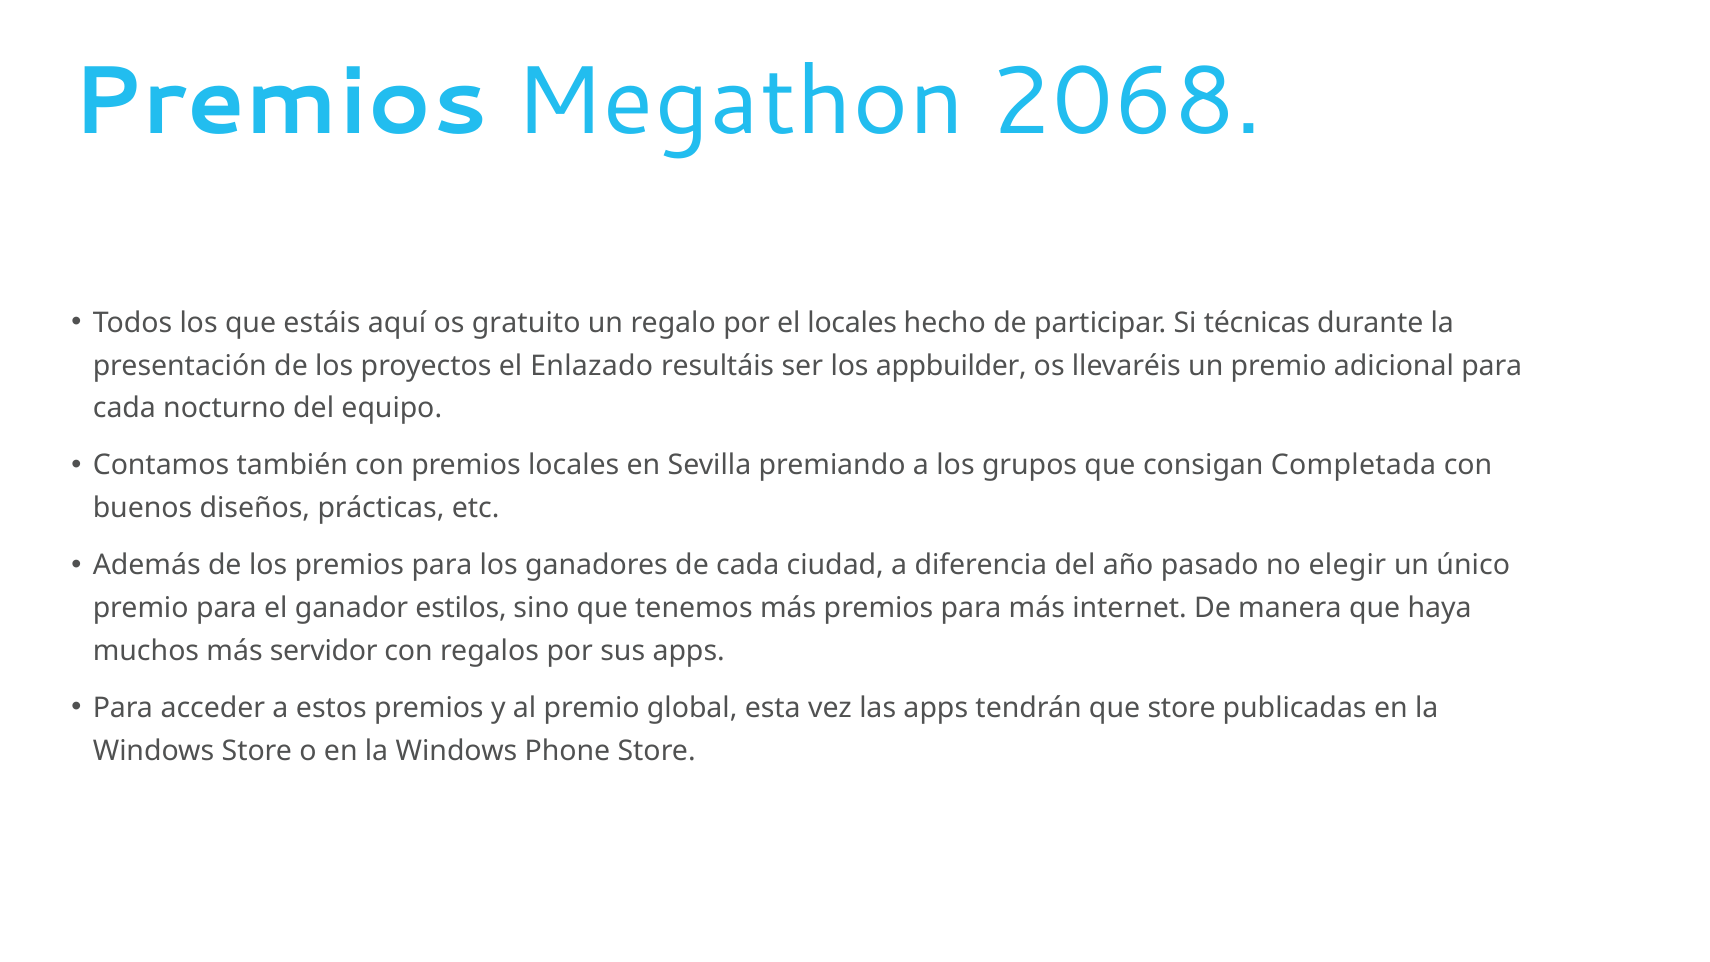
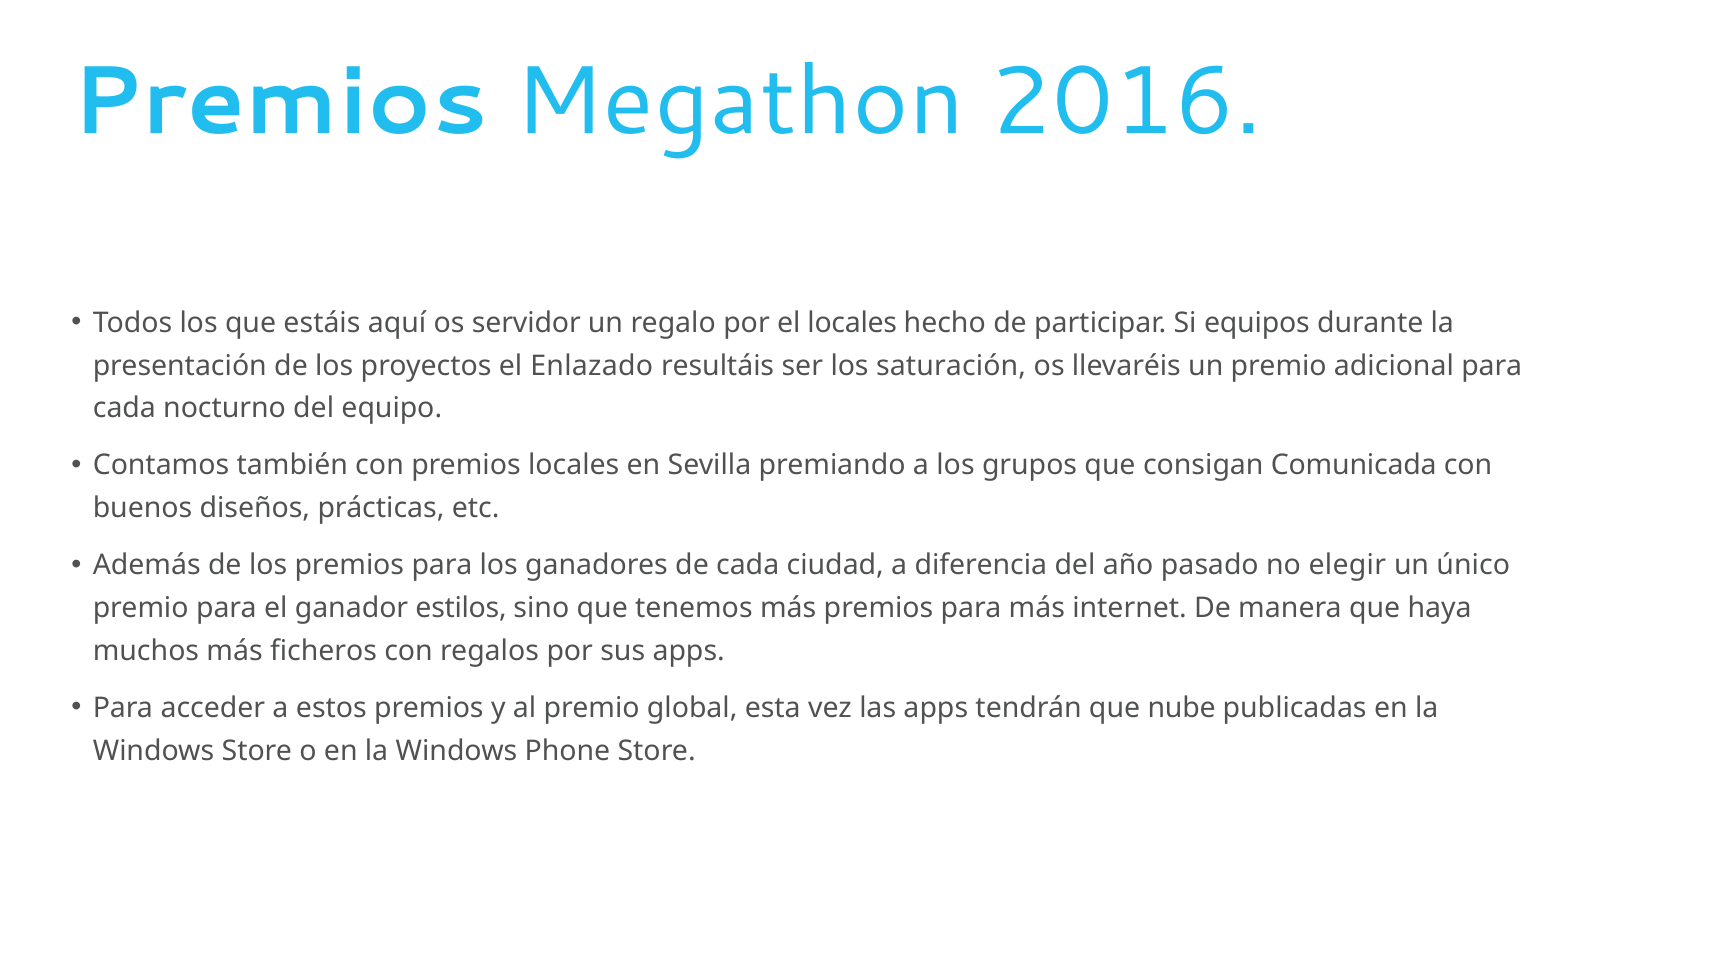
2068: 2068 -> 2016
gratuito: gratuito -> servidor
técnicas: técnicas -> equipos
appbuilder: appbuilder -> saturación
Completada: Completada -> Comunicada
servidor: servidor -> ficheros
que store: store -> nube
